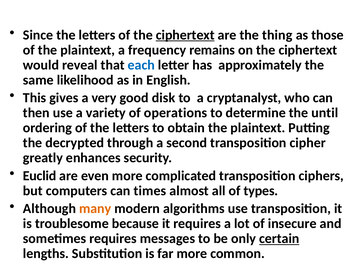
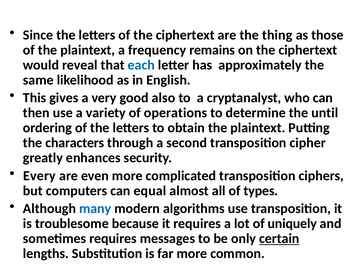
ciphertext at (185, 35) underline: present -> none
disk: disk -> also
decrypted: decrypted -> characters
Euclid: Euclid -> Every
times: times -> equal
many colour: orange -> blue
insecure: insecure -> uniquely
